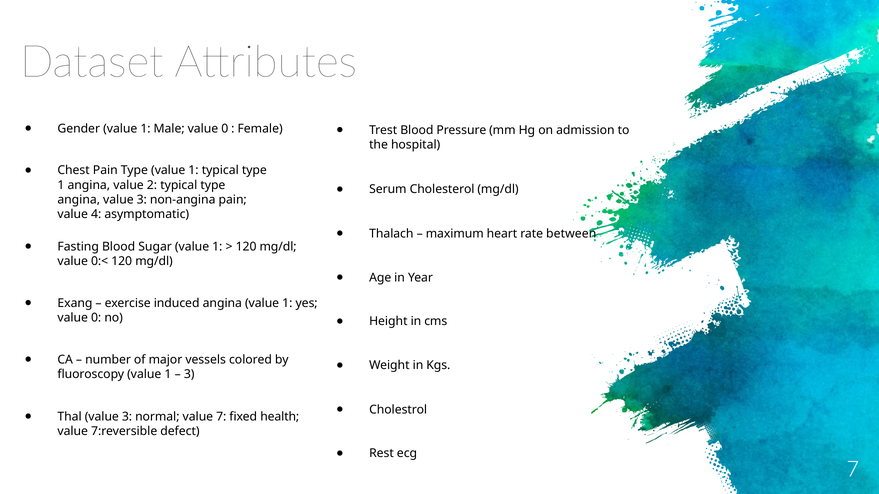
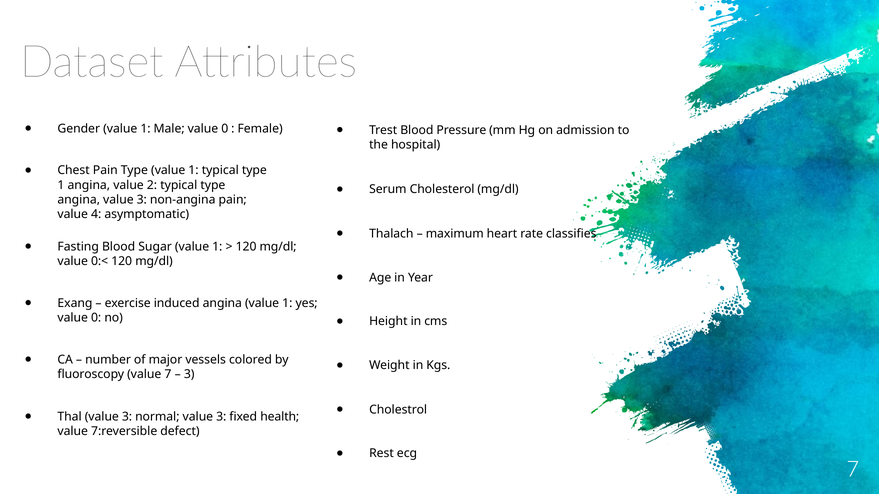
between: between -> classifies
fluoroscopy value 1: 1 -> 7
normal value 7: 7 -> 3
